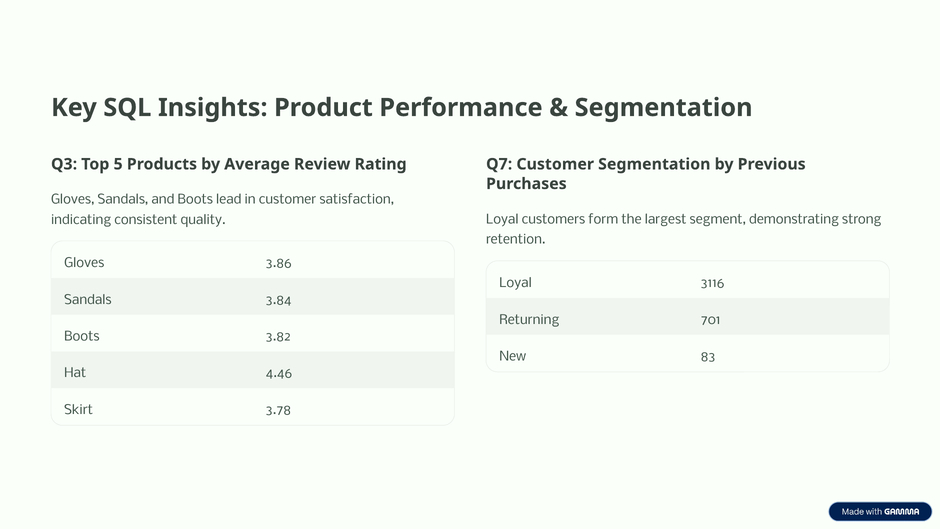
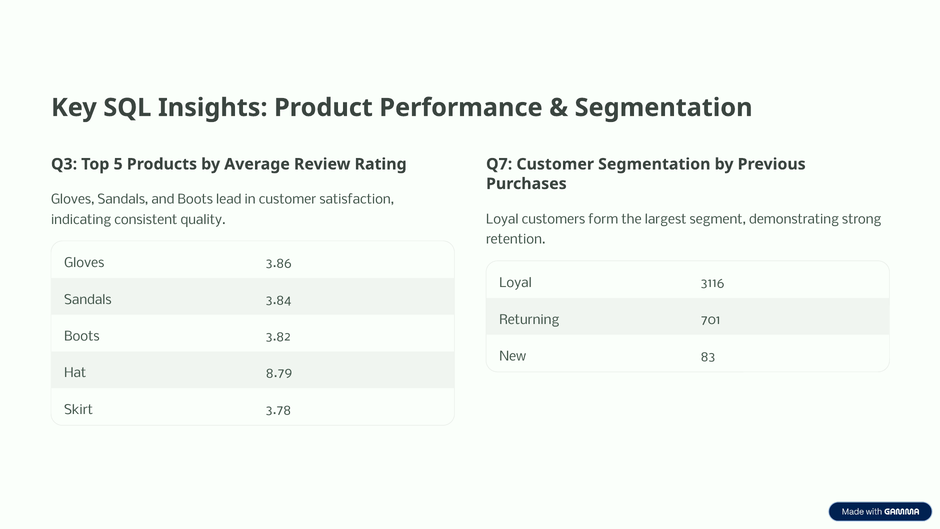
4.46: 4.46 -> 8.79
